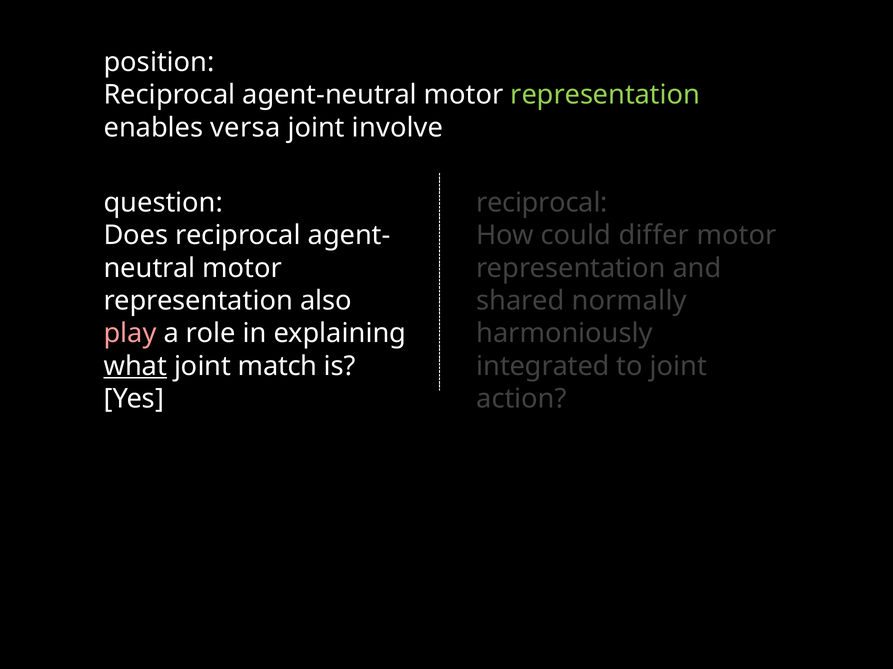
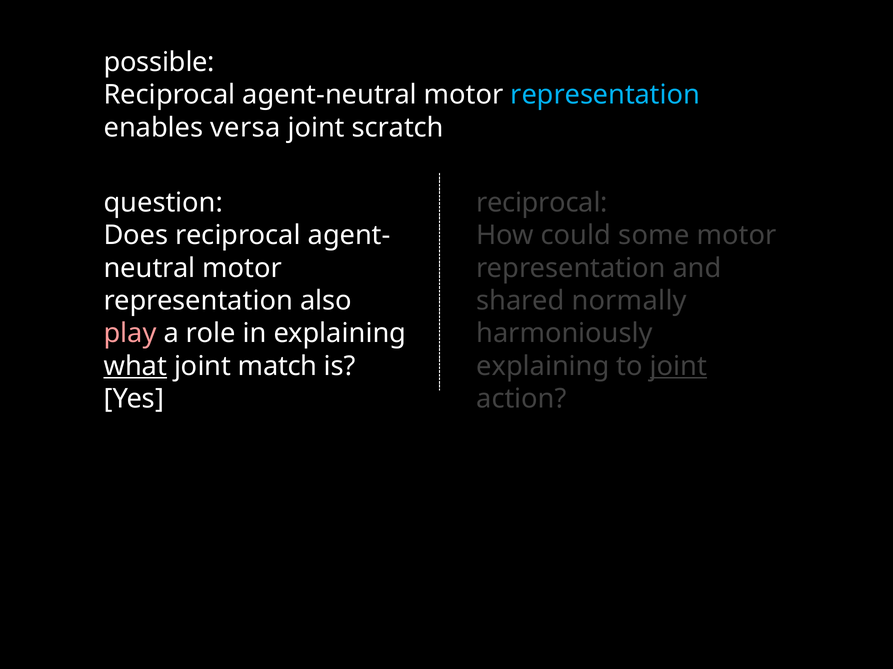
position: position -> possible
representation at (605, 95) colour: light green -> light blue
involve: involve -> scratch
differ: differ -> some
integrated at (543, 367): integrated -> explaining
joint at (678, 367) underline: none -> present
